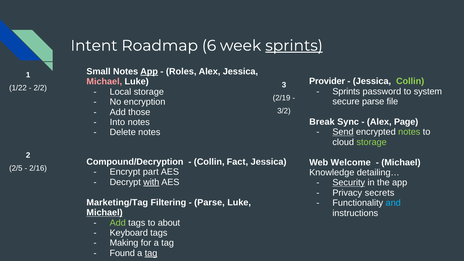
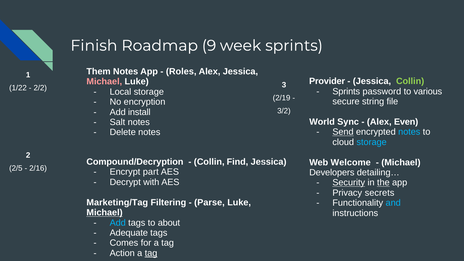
Intent: Intent -> Finish
6: 6 -> 9
sprints at (294, 46) underline: present -> none
Small: Small -> Them
App at (149, 72) underline: present -> none
system: system -> various
secure parse: parse -> string
those: those -> install
Break: Break -> World
Page: Page -> Even
Into: Into -> Salt
notes at (409, 132) colour: light green -> light blue
storage at (372, 142) colour: light green -> light blue
Fact: Fact -> Find
Knowledge: Knowledge -> Developers
with underline: present -> none
the underline: none -> present
Add at (118, 223) colour: light green -> light blue
Keyboard: Keyboard -> Adequate
Making: Making -> Comes
Found: Found -> Action
